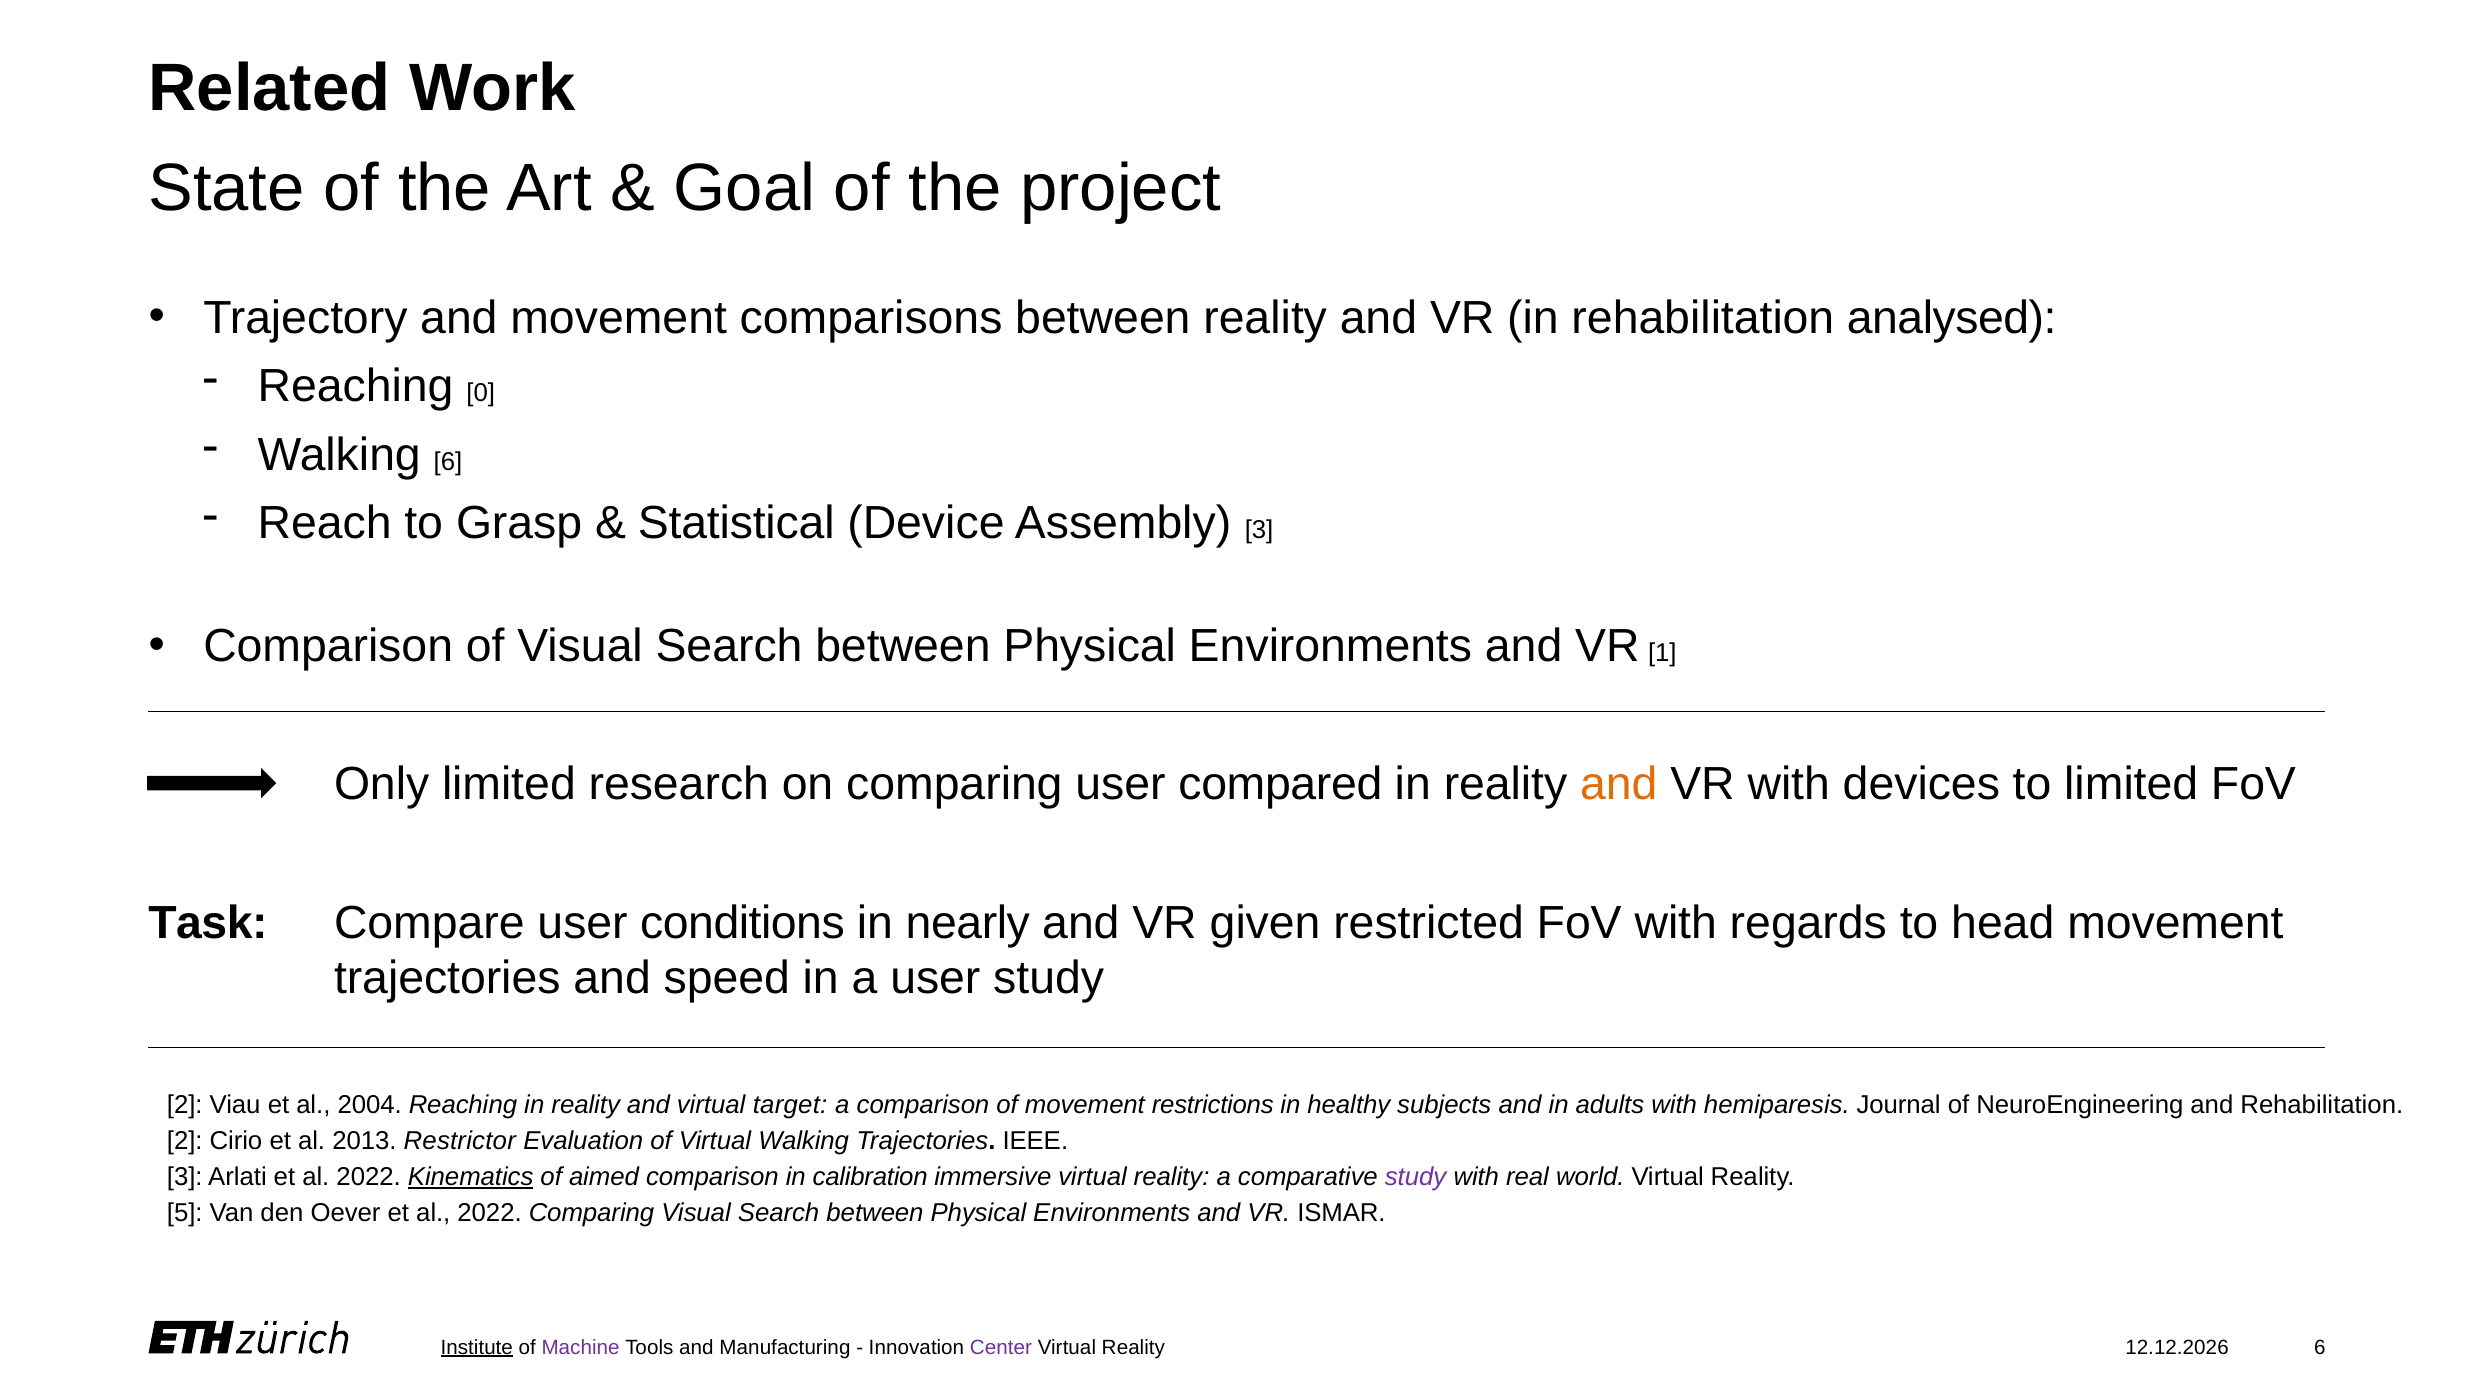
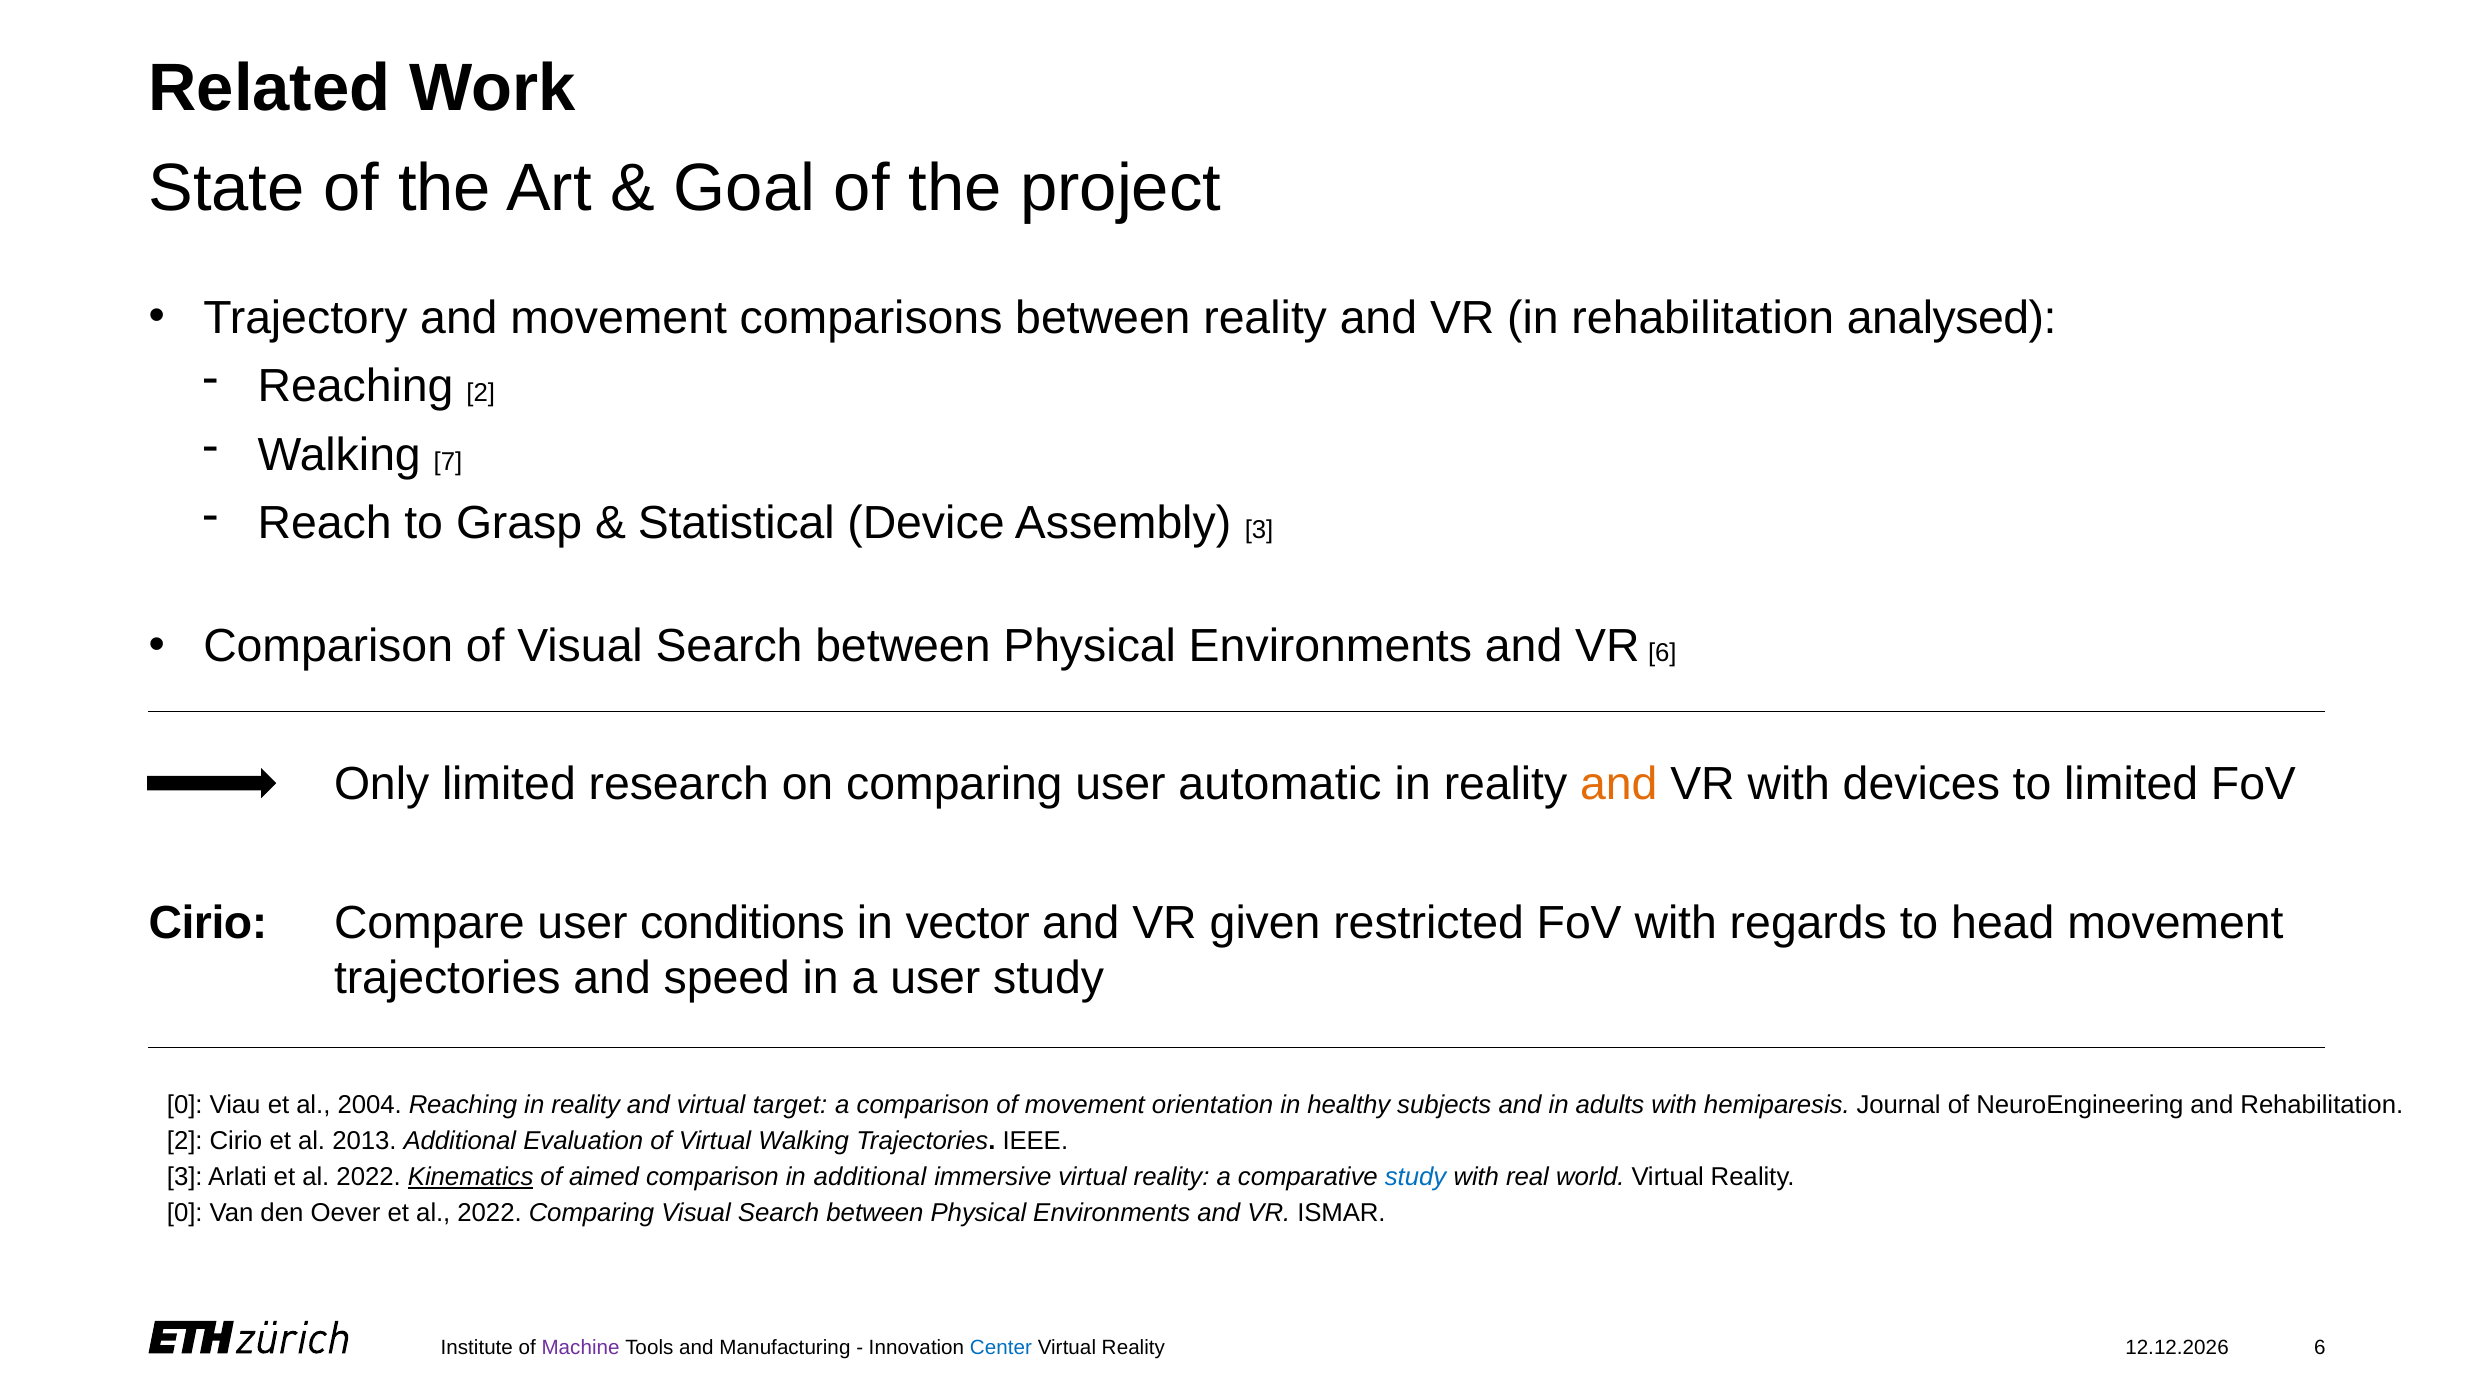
Reaching 0: 0 -> 2
Walking 6: 6 -> 7
VR 1: 1 -> 6
compared: compared -> automatic
Task at (208, 922): Task -> Cirio
nearly: nearly -> vector
2 at (185, 1104): 2 -> 0
restrictions: restrictions -> orientation
2013 Restrictor: Restrictor -> Additional
in calibration: calibration -> additional
study at (1416, 1177) colour: purple -> blue
5 at (185, 1213): 5 -> 0
Institute underline: present -> none
Center colour: purple -> blue
